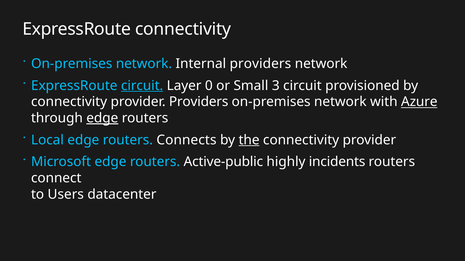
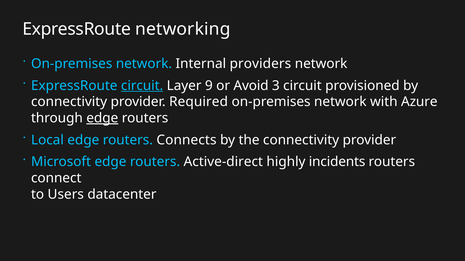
ExpressRoute connectivity: connectivity -> networking
0: 0 -> 9
Small: Small -> Avoid
provider Providers: Providers -> Required
Azure underline: present -> none
the underline: present -> none
Active-public: Active-public -> Active-direct
